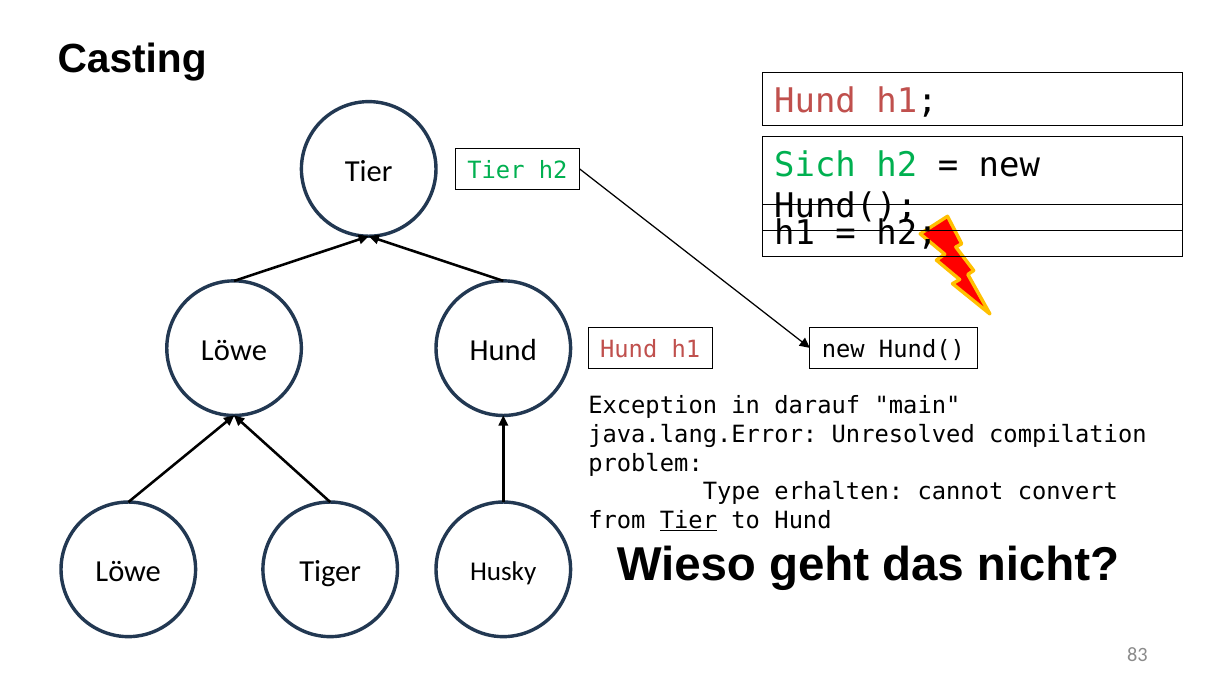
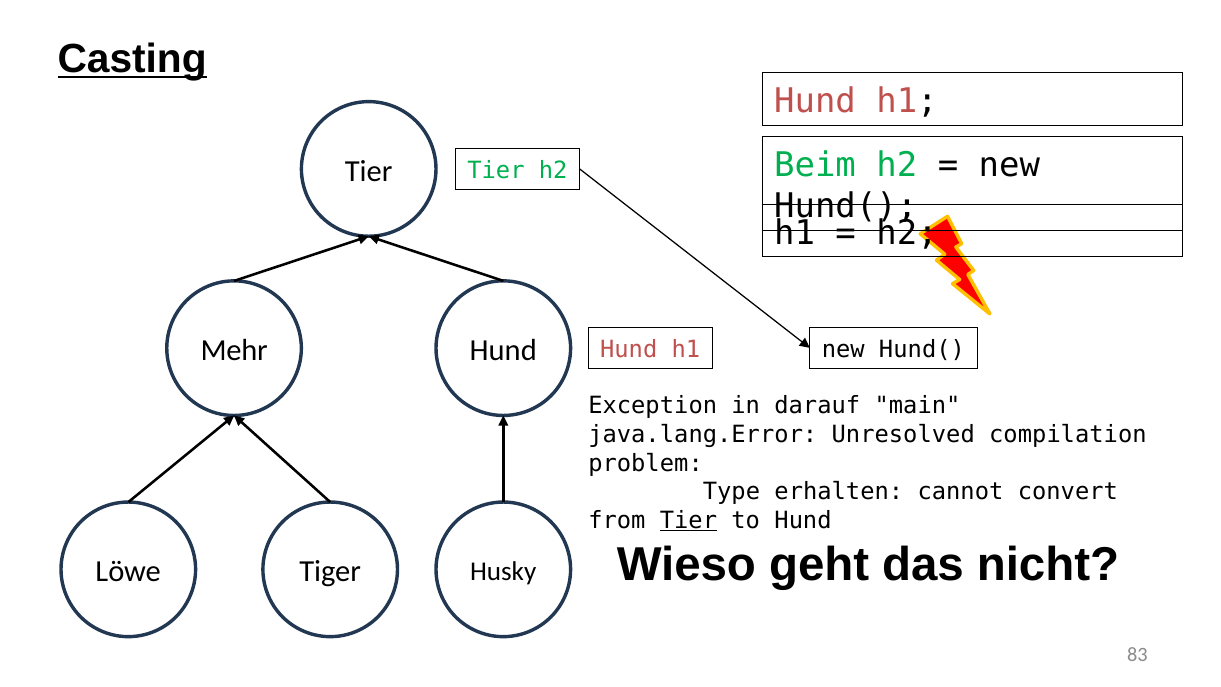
Casting underline: none -> present
Sich: Sich -> Beim
Löwe at (234, 350): Löwe -> Mehr
